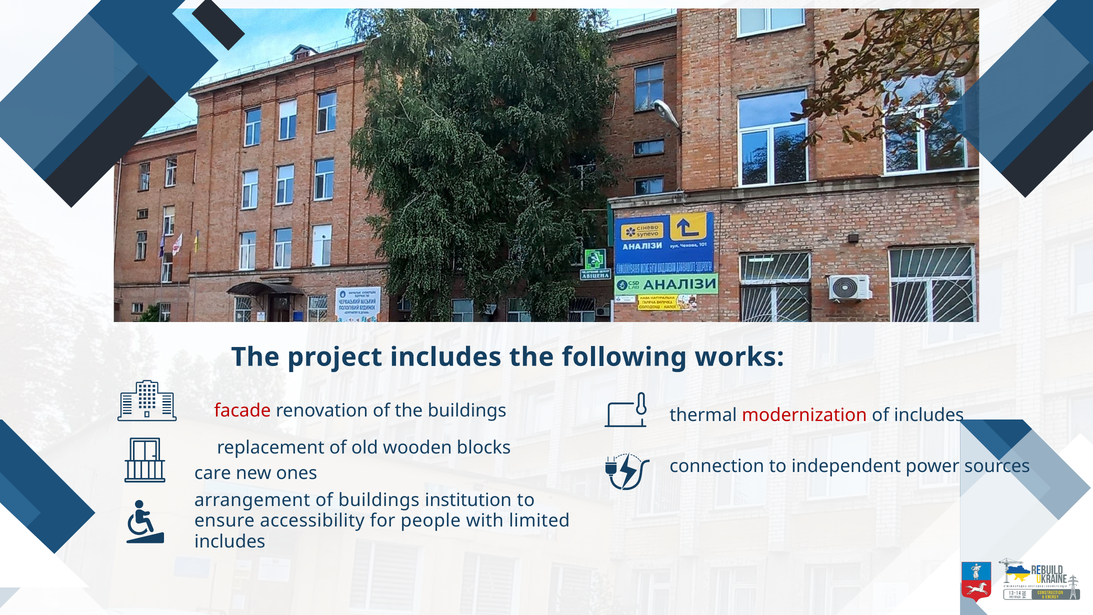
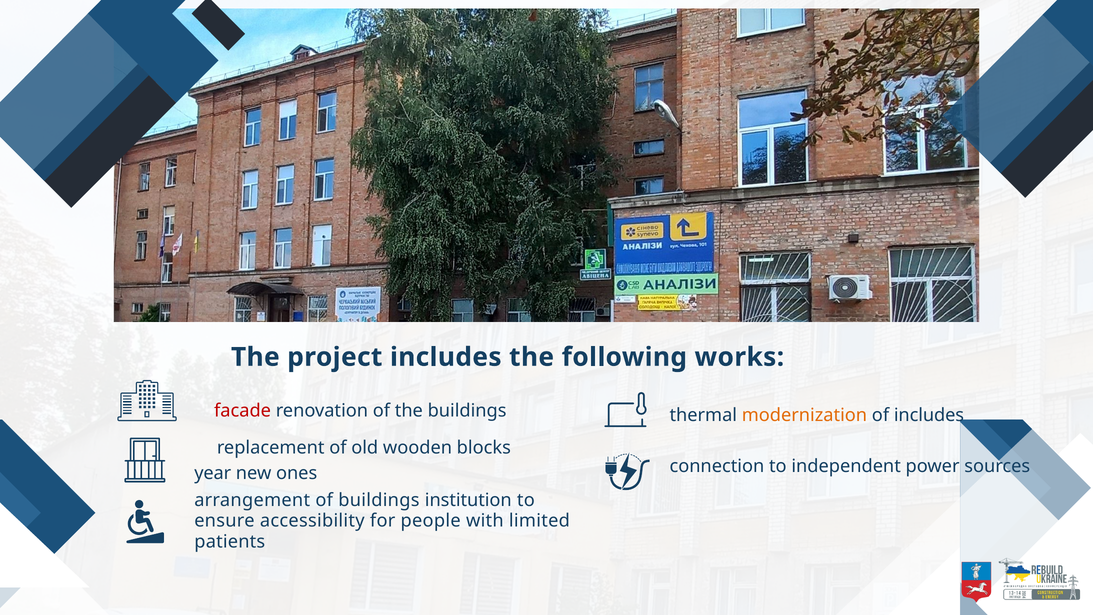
modernization colour: red -> orange
care: care -> year
includes at (230, 541): includes -> patients
